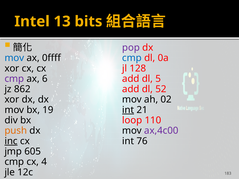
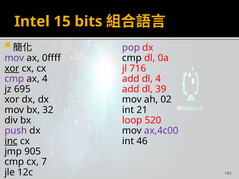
13: 13 -> 15
mov at (14, 58) colour: blue -> purple
cmp at (132, 58) colour: blue -> black
xor at (12, 68) underline: none -> present
128: 128 -> 716
ax 6: 6 -> 4
dl 5: 5 -> 4
862: 862 -> 695
52: 52 -> 39
19: 19 -> 32
int at (128, 110) underline: present -> none
110: 110 -> 520
push colour: orange -> purple
76: 76 -> 46
605: 605 -> 905
4: 4 -> 7
